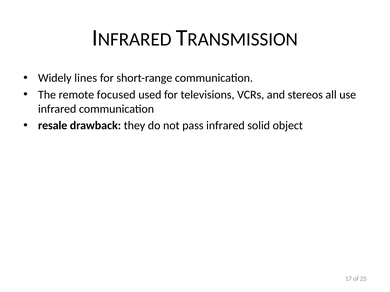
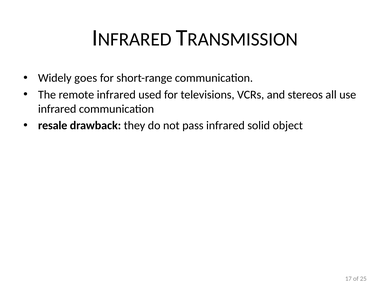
lines: lines -> goes
remote focused: focused -> infrared
